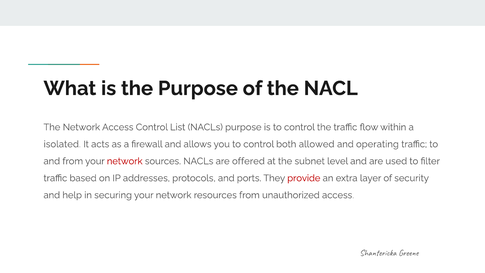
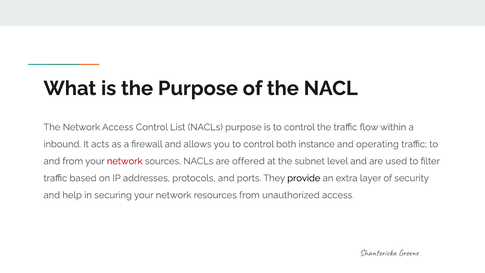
isolated: isolated -> inbound
allowed: allowed -> instance
provide colour: red -> black
